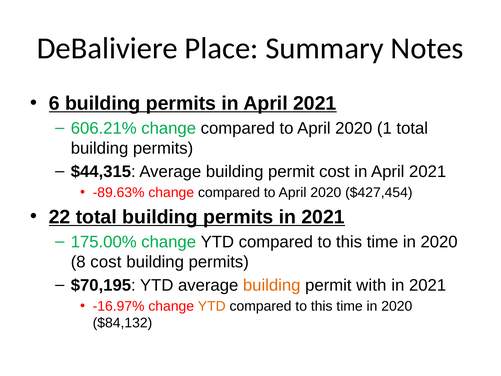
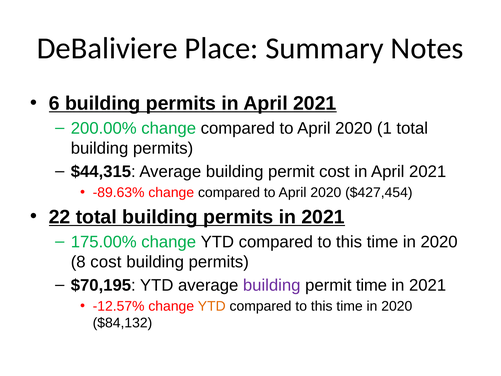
606.21%: 606.21% -> 200.00%
building at (272, 285) colour: orange -> purple
permit with: with -> time
-16.97%: -16.97% -> -12.57%
